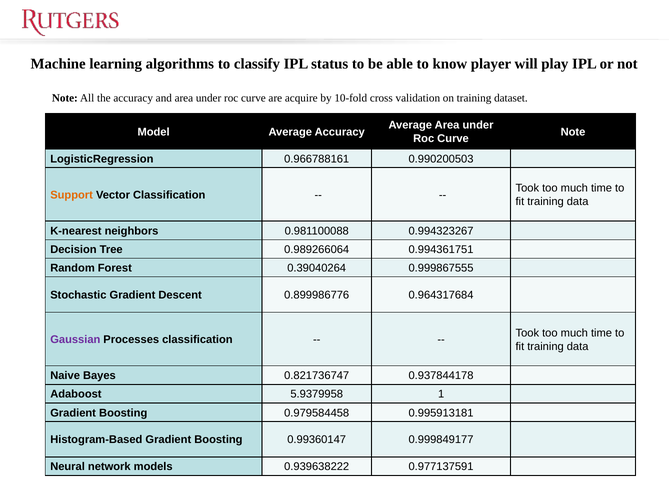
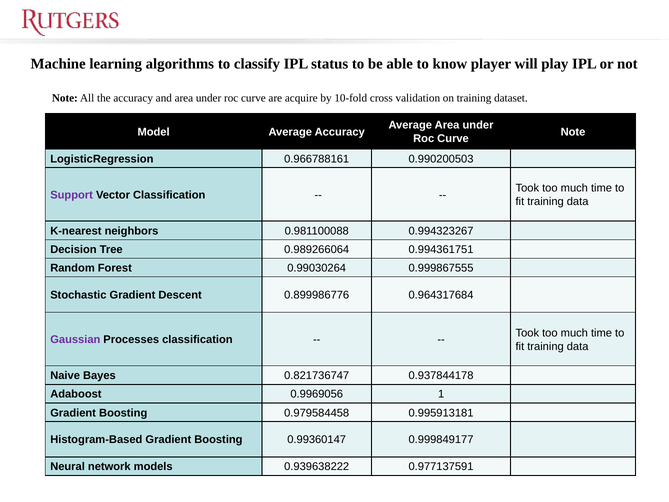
Support colour: orange -> purple
0.39040264: 0.39040264 -> 0.99030264
5.9379958: 5.9379958 -> 0.9969056
